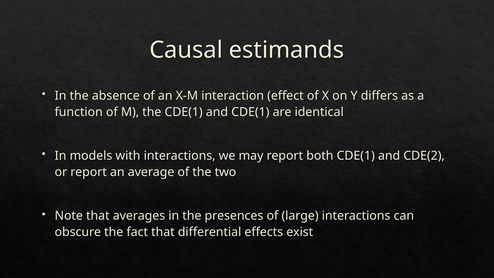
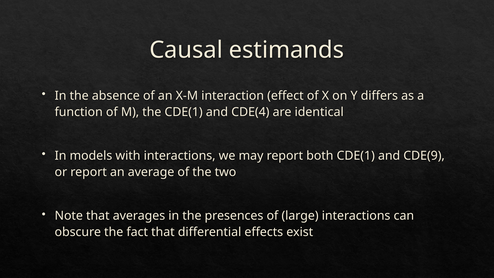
and CDE(1: CDE(1 -> CDE(4
CDE(2: CDE(2 -> CDE(9
